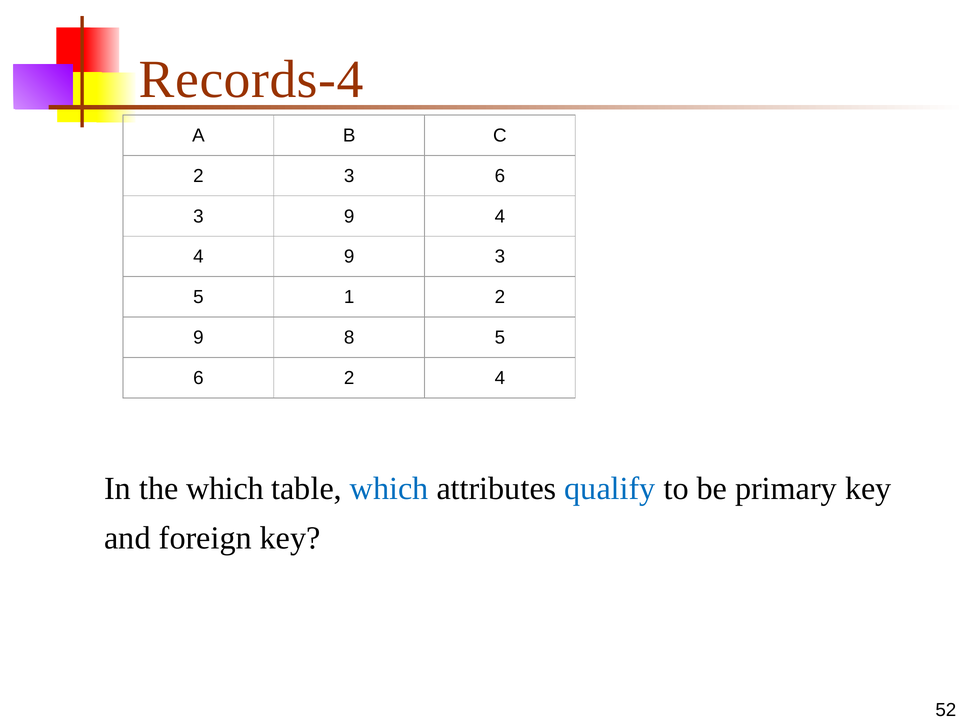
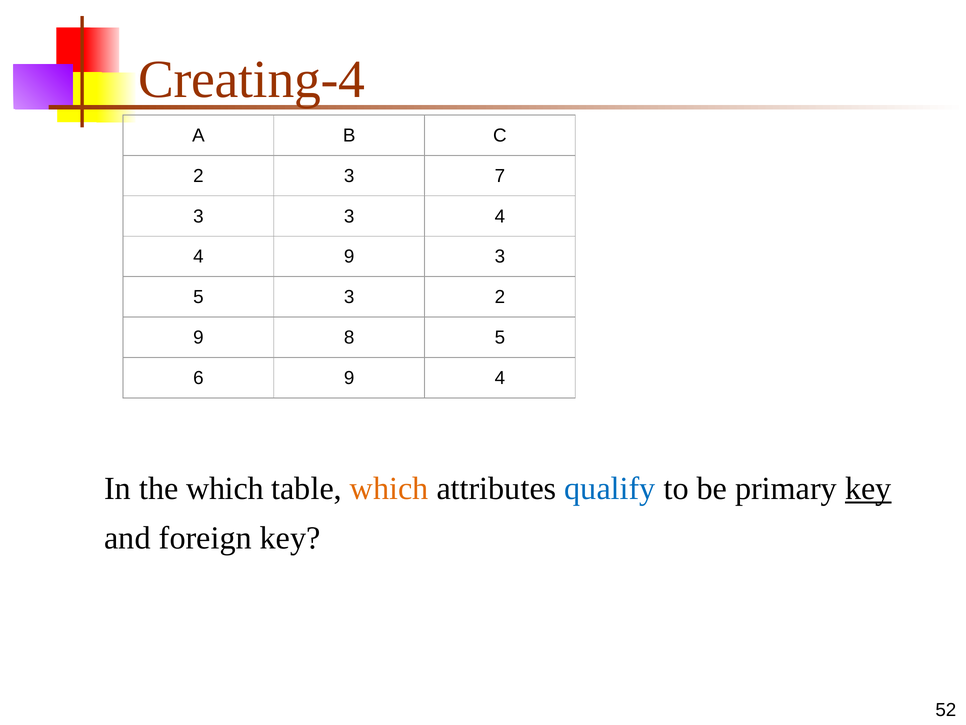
Records-4: Records-4 -> Creating-4
3 6: 6 -> 7
3 9: 9 -> 3
5 1: 1 -> 3
6 2: 2 -> 9
which at (389, 488) colour: blue -> orange
key at (868, 488) underline: none -> present
